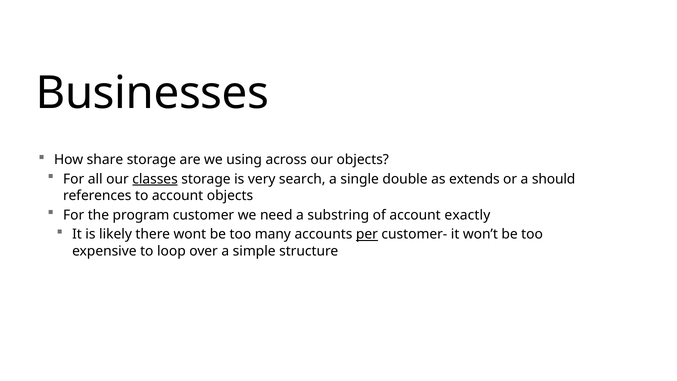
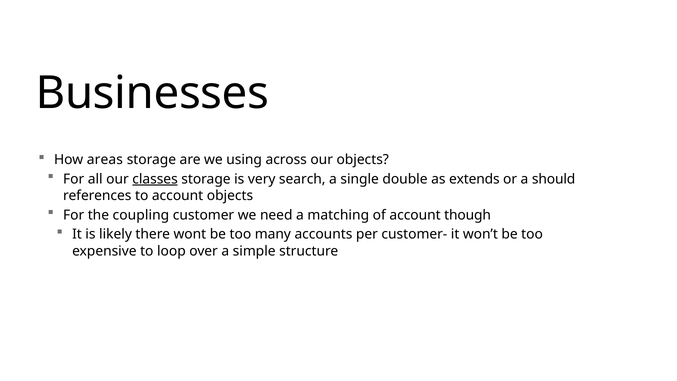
share: share -> areas
program: program -> coupling
substring: substring -> matching
exactly: exactly -> though
per underline: present -> none
